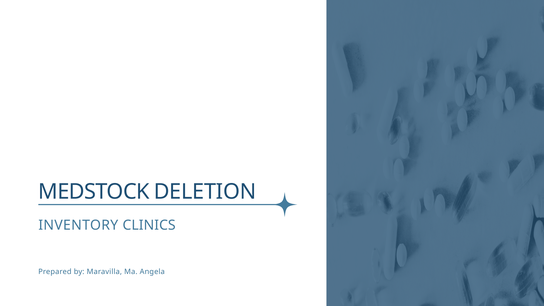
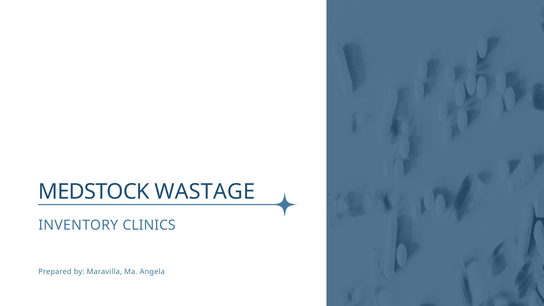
DELETION: DELETION -> WASTAGE
